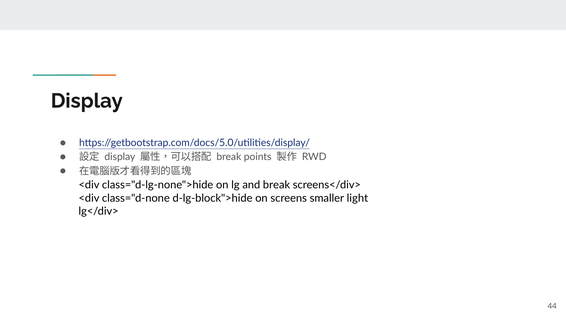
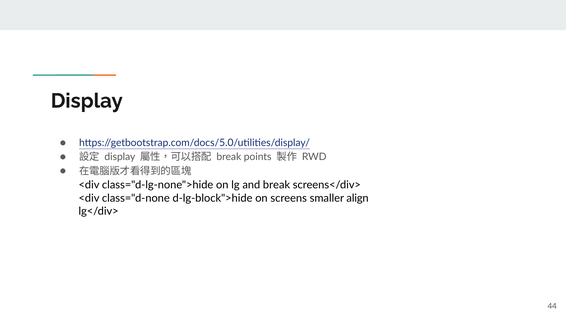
light: light -> align
